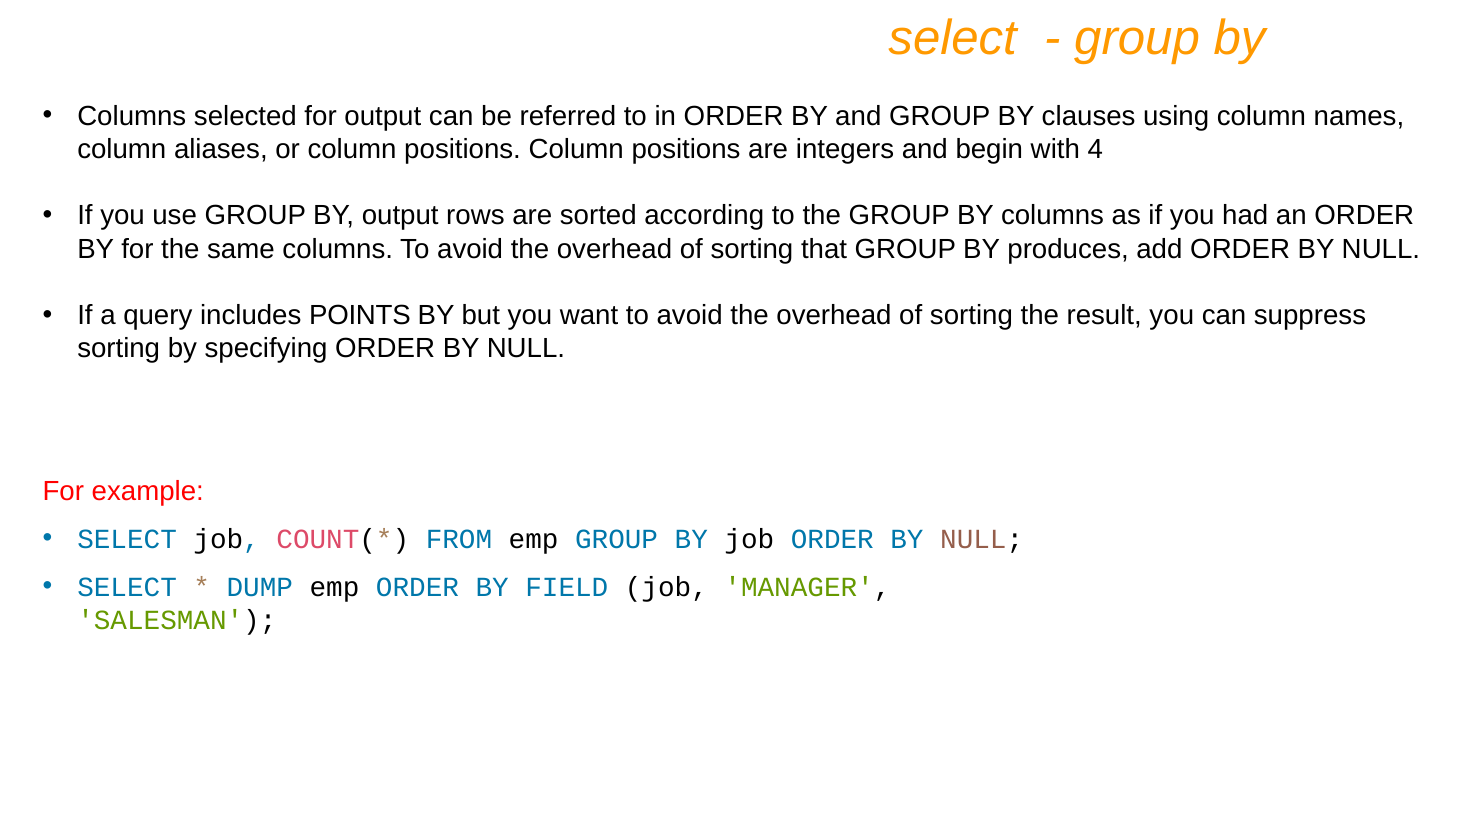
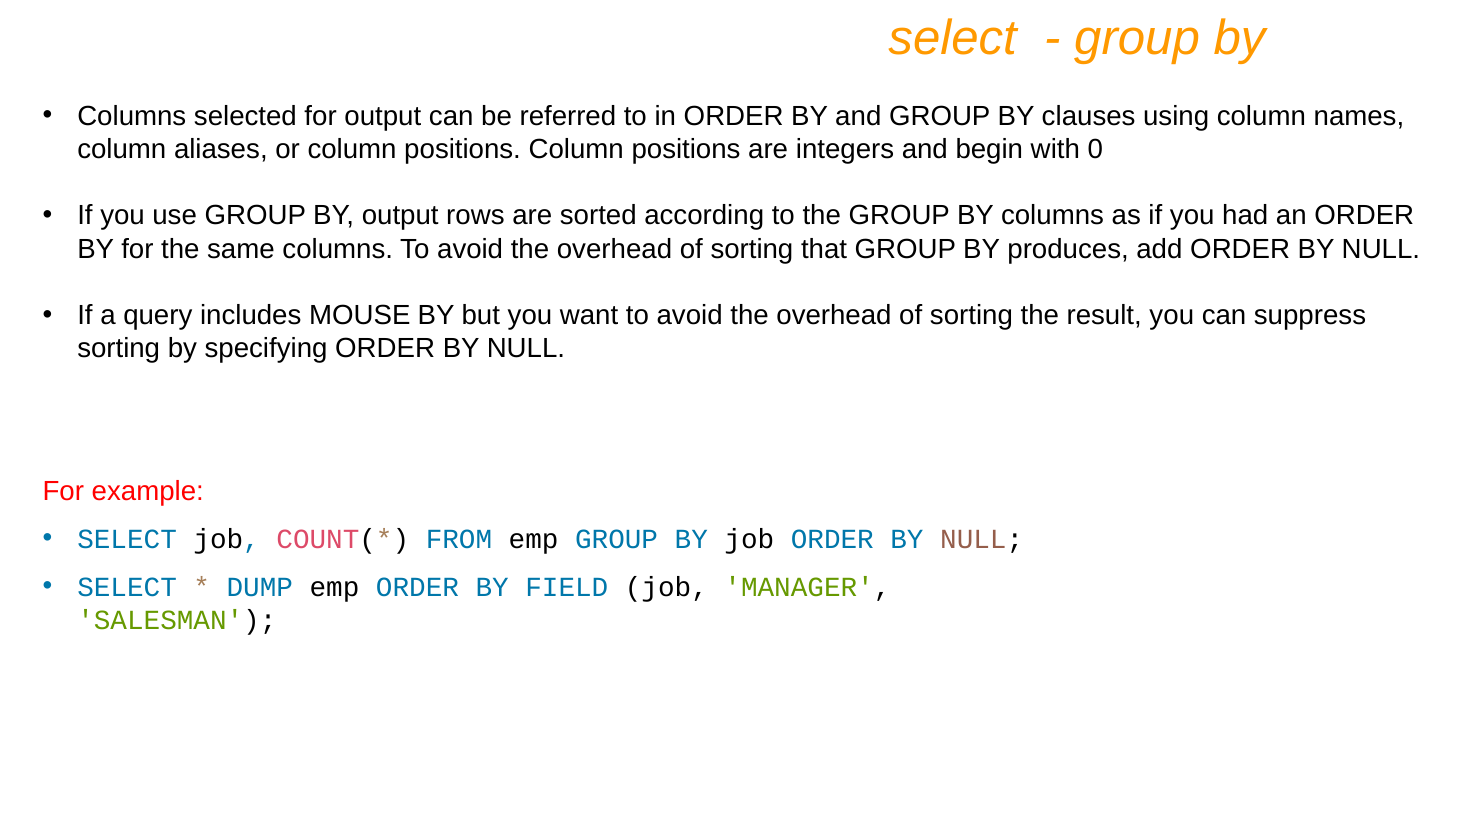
4: 4 -> 0
POINTS: POINTS -> MOUSE
